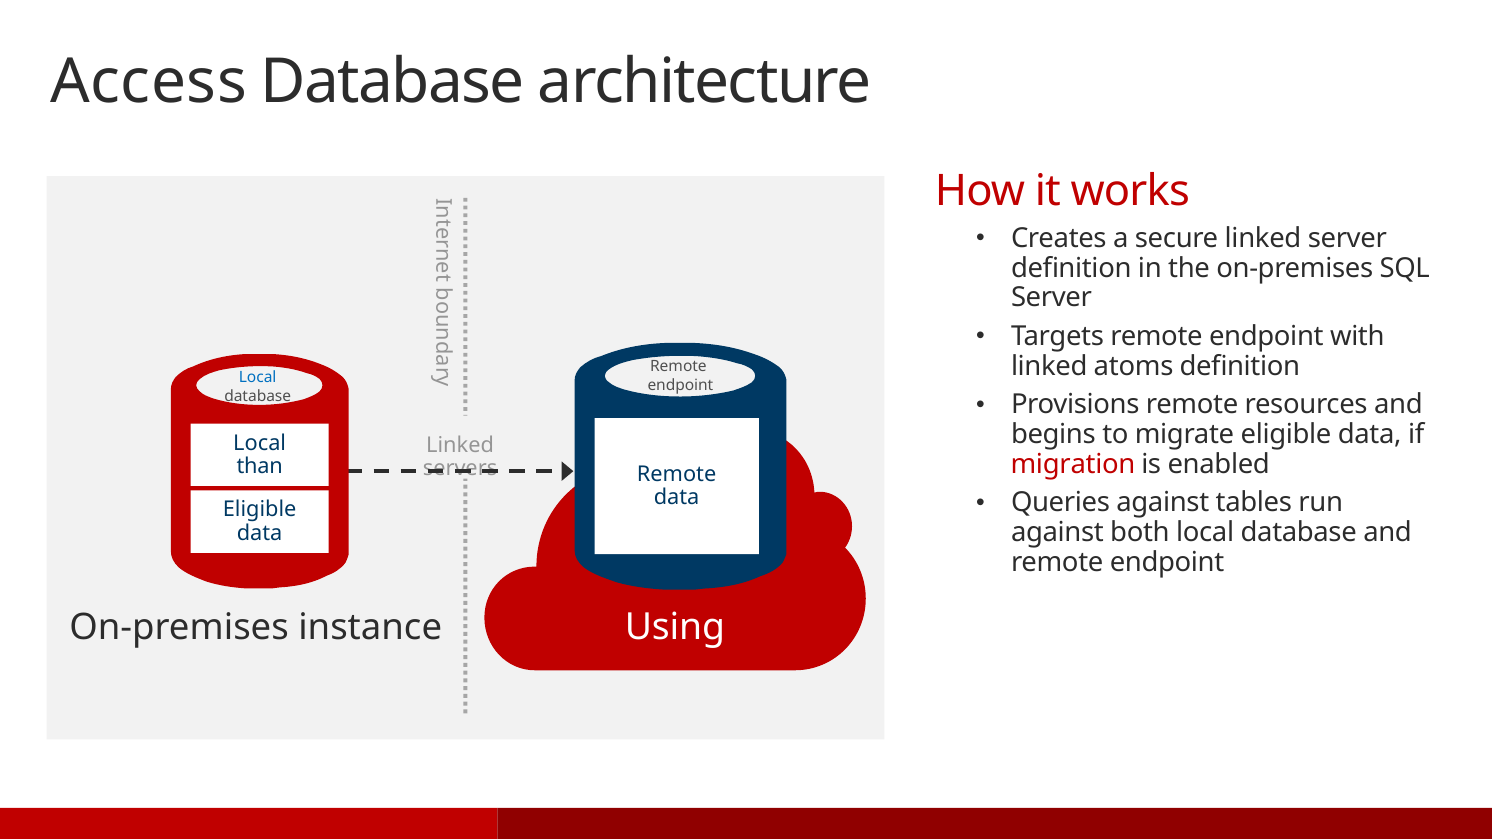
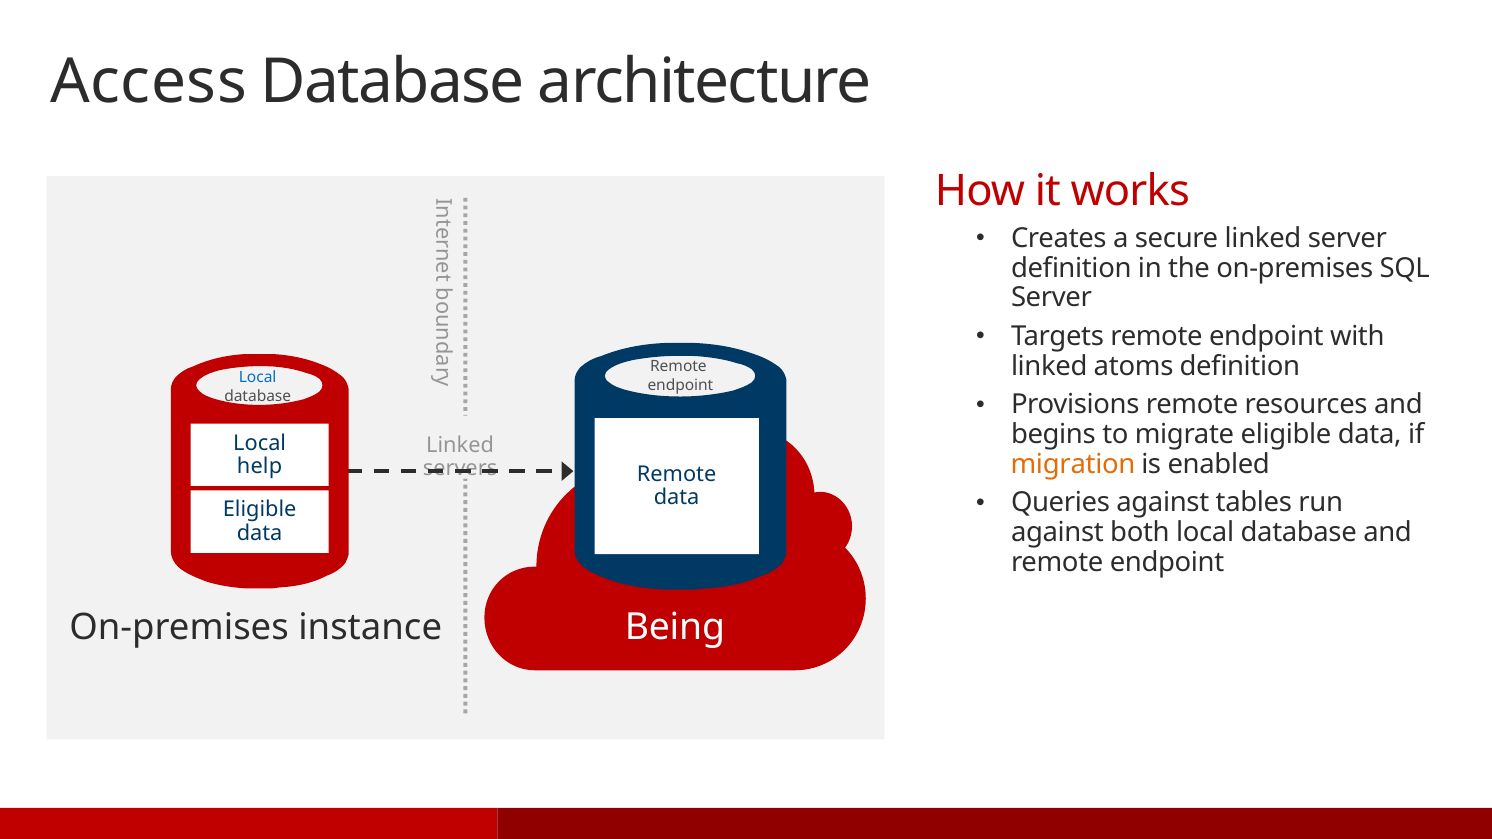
migration colour: red -> orange
than: than -> help
Using: Using -> Being
